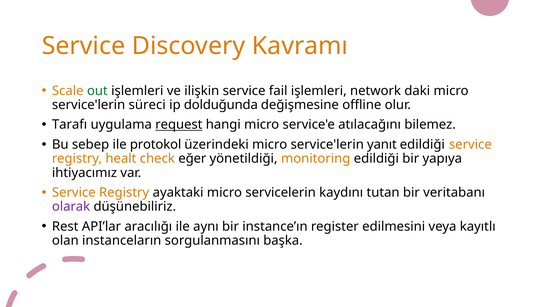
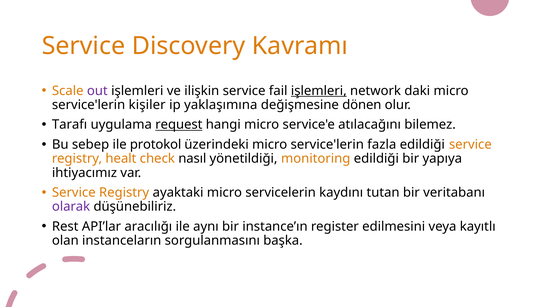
out colour: green -> purple
işlemleri at (319, 91) underline: none -> present
süreci: süreci -> kişiler
dolduğunda: dolduğunda -> yaklaşımına
offline: offline -> dönen
yanıt: yanıt -> fazla
eğer: eğer -> nasıl
